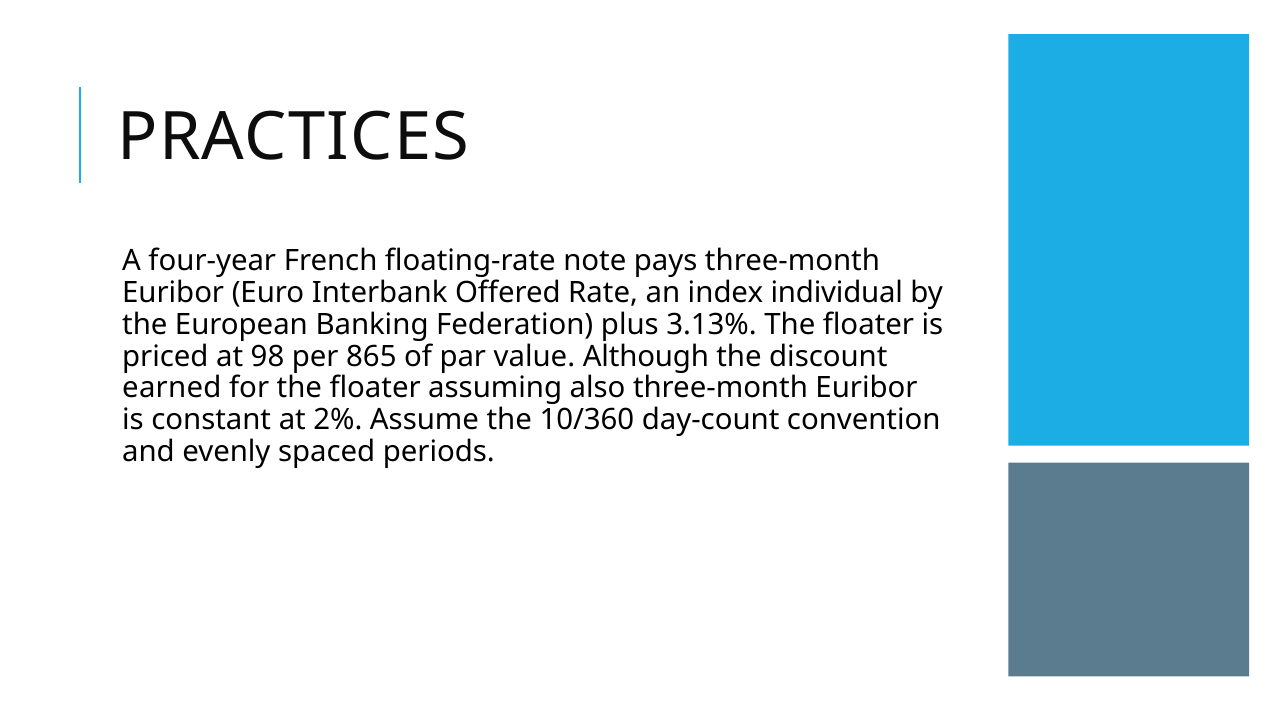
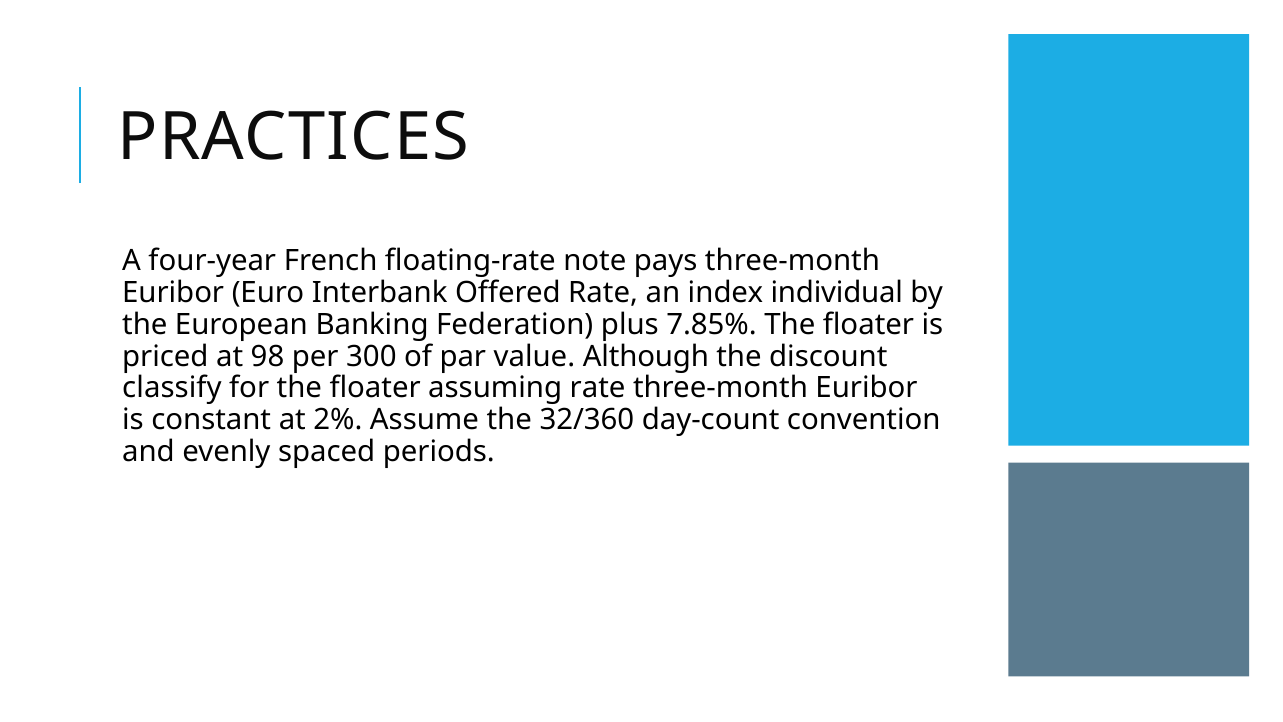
3.13%: 3.13% -> 7.85%
865: 865 -> 300
earned: earned -> classify
assuming also: also -> rate
10/360: 10/360 -> 32/360
